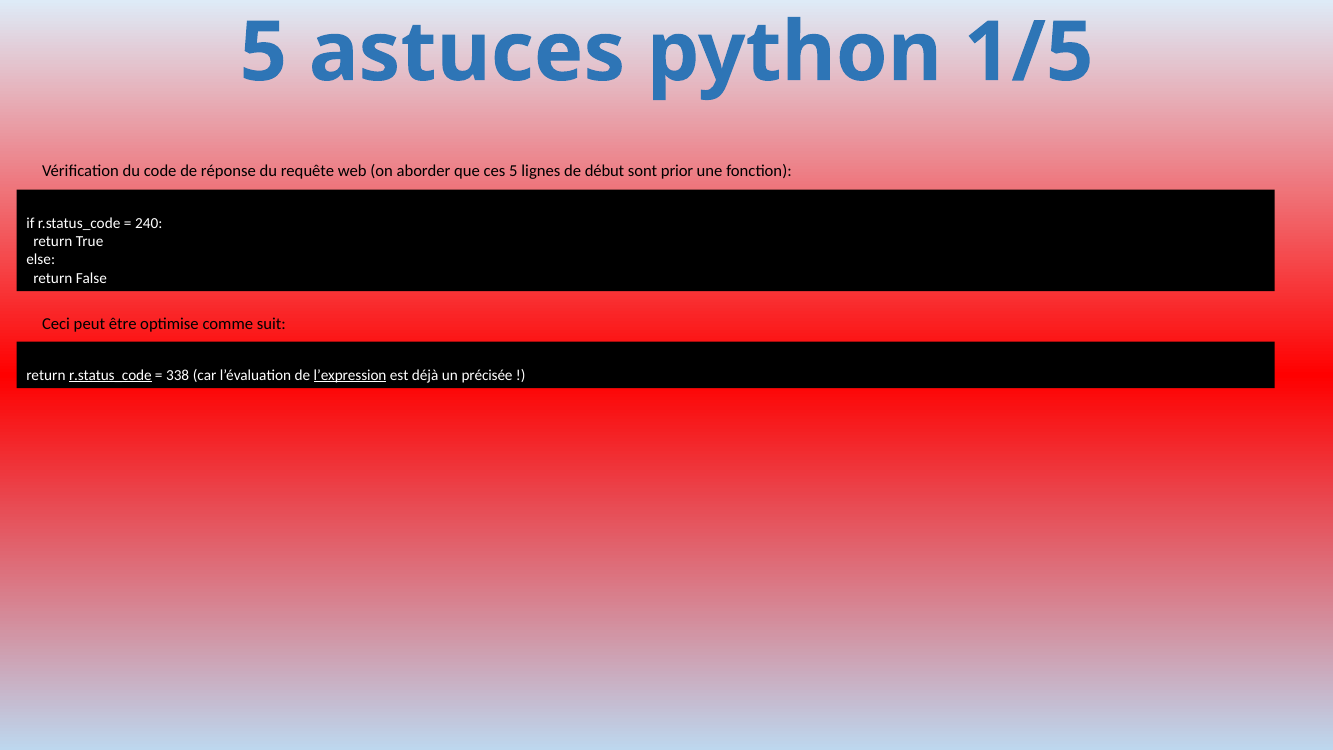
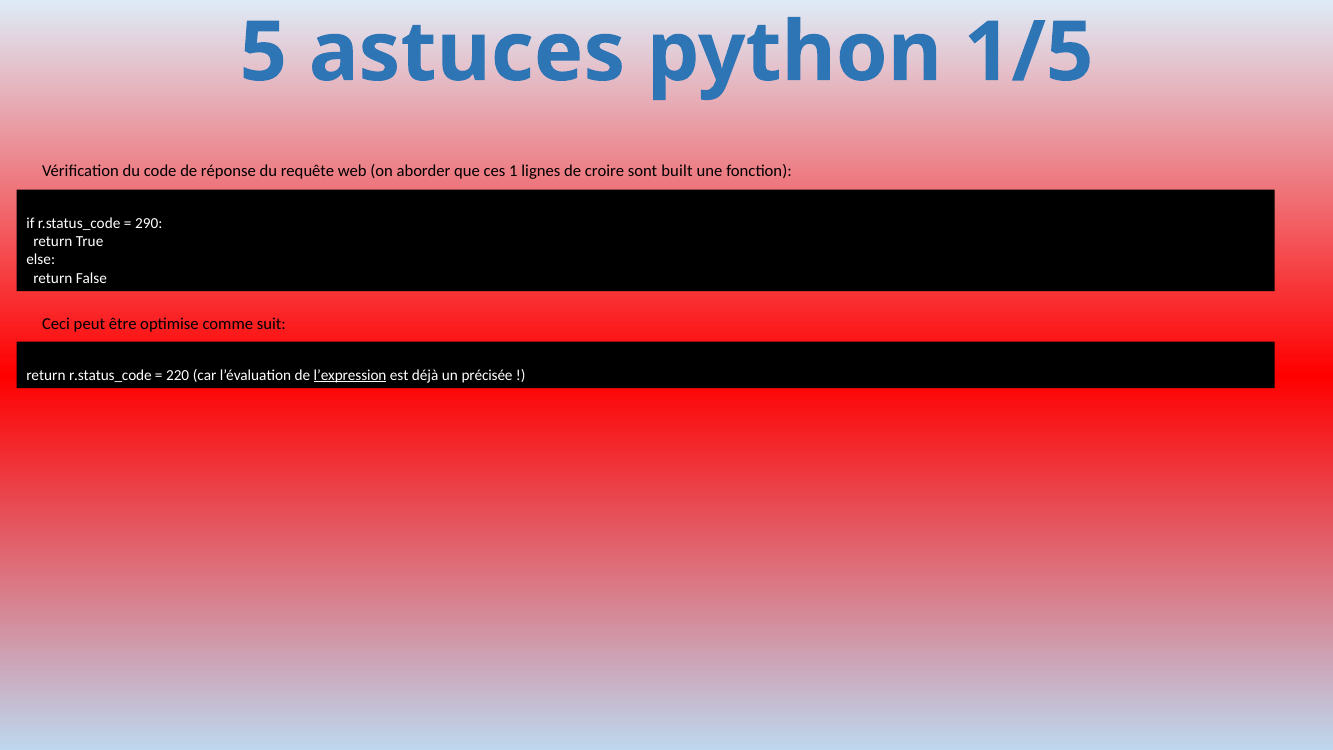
ces 5: 5 -> 1
début: début -> croire
prior: prior -> built
240: 240 -> 290
r.status_code at (110, 375) underline: present -> none
338: 338 -> 220
